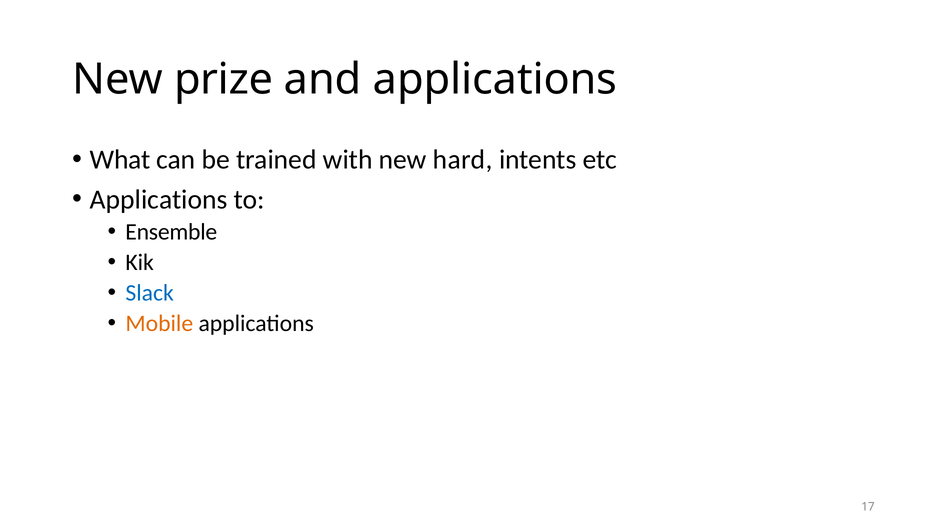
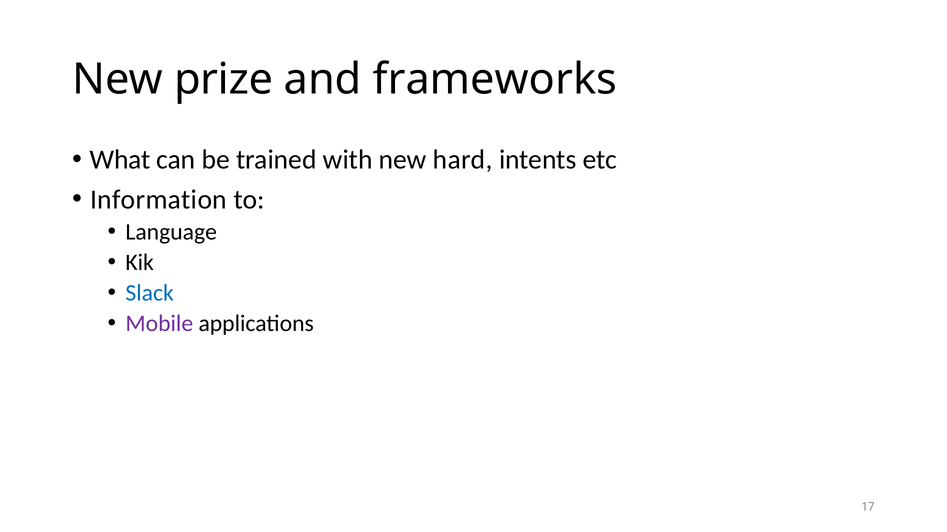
and applications: applications -> frameworks
Applications at (159, 200): Applications -> Information
Ensemble: Ensemble -> Language
Mobile colour: orange -> purple
